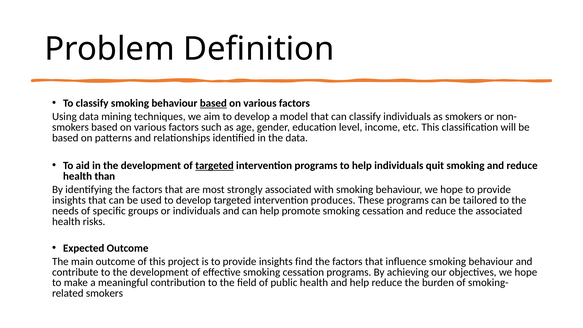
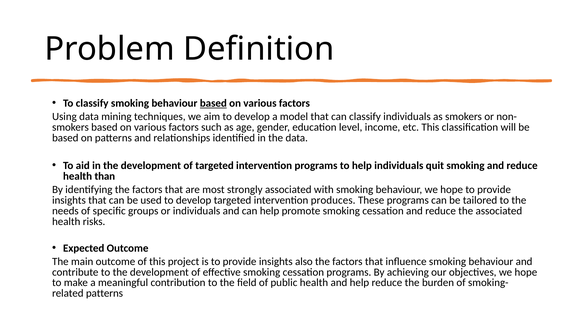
targeted at (214, 166) underline: present -> none
find: find -> also
smokers at (104, 293): smokers -> patterns
